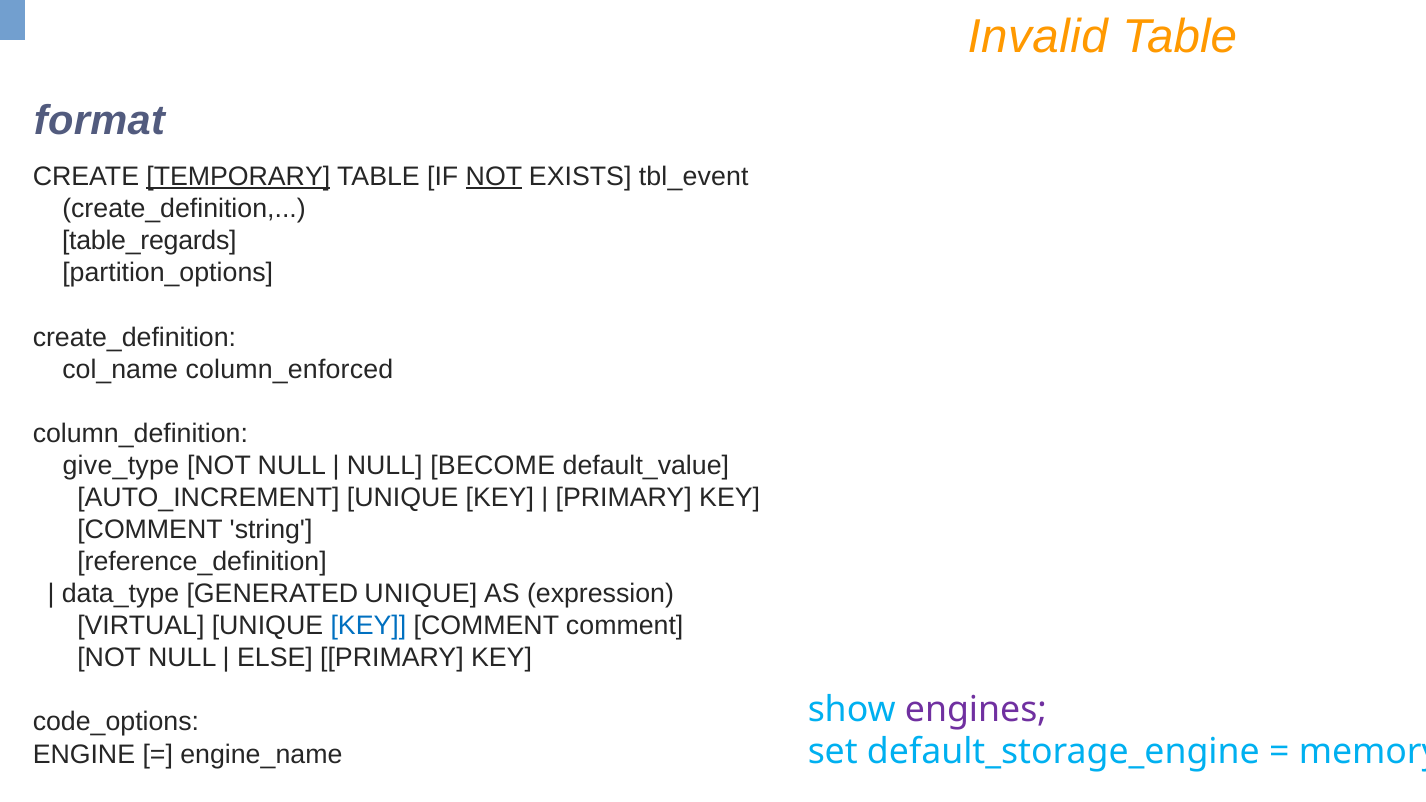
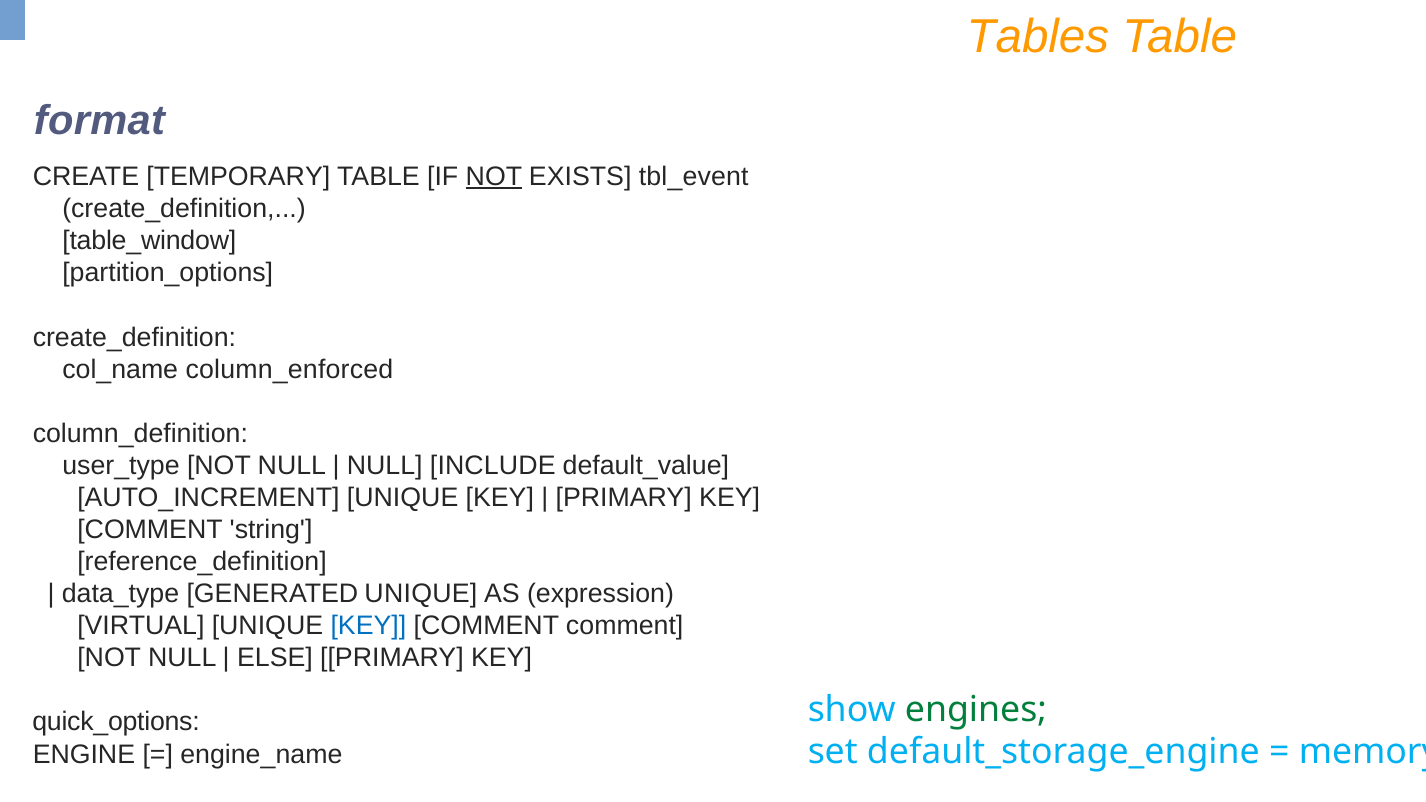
Invalid: Invalid -> Tables
TEMPORARY underline: present -> none
table_regards: table_regards -> table_window
give_type: give_type -> user_type
BECOME: BECOME -> INCLUDE
engines colour: purple -> green
code_options: code_options -> quick_options
